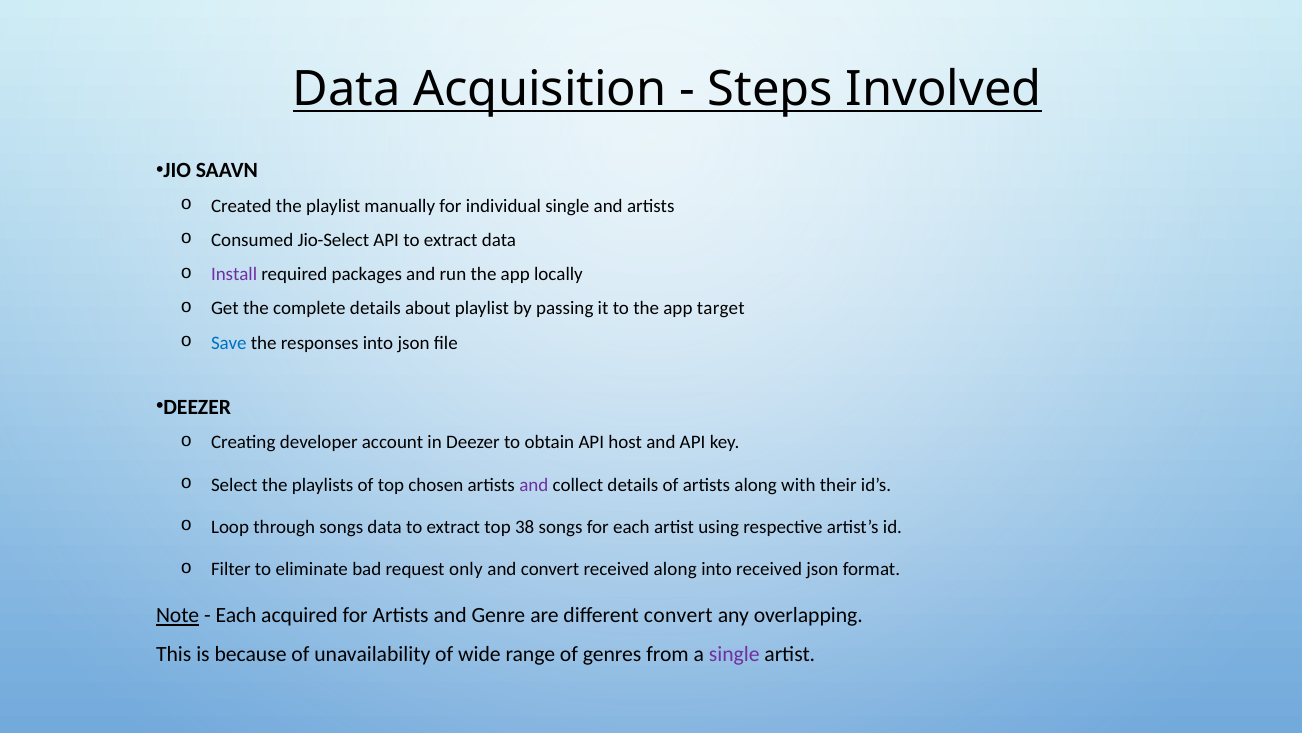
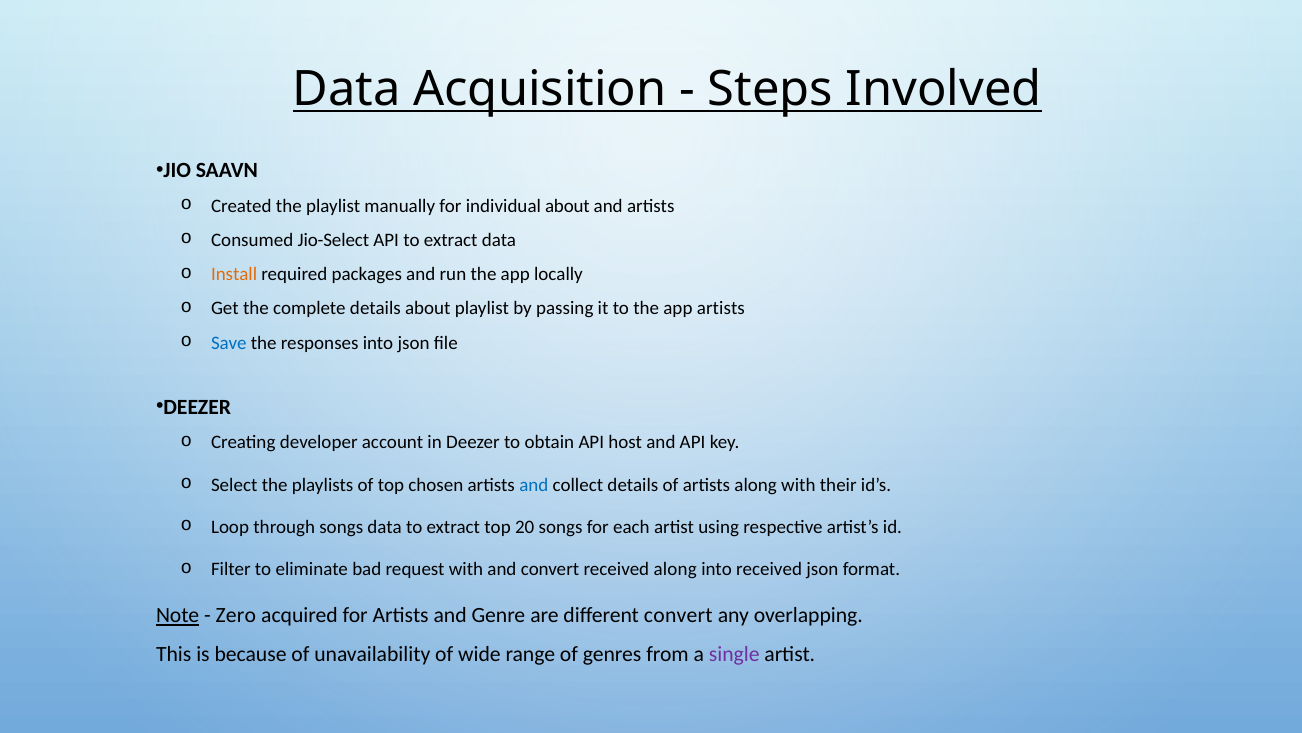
individual single: single -> about
Install colour: purple -> orange
app target: target -> artists
and at (534, 485) colour: purple -> blue
38: 38 -> 20
request only: only -> with
Each at (236, 615): Each -> Zero
